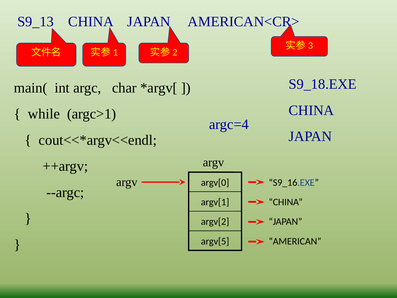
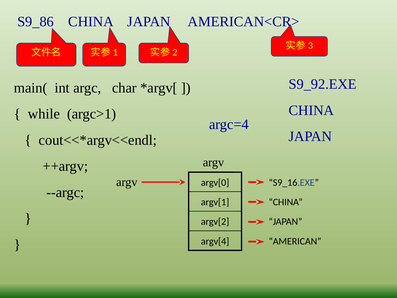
S9_13: S9_13 -> S9_86
S9_18.EXE: S9_18.EXE -> S9_92.EXE
argv[5: argv[5 -> argv[4
